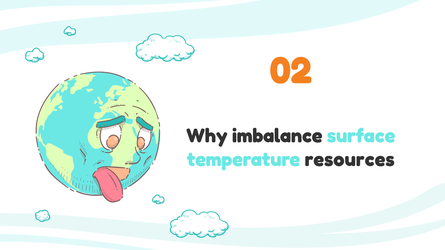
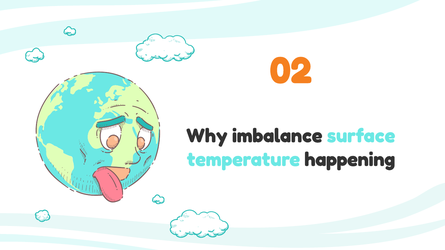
resources: resources -> happening
